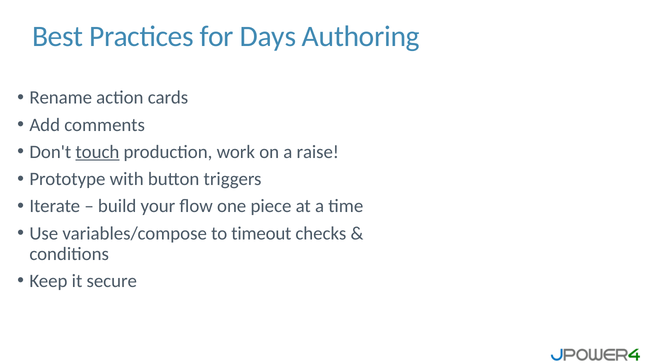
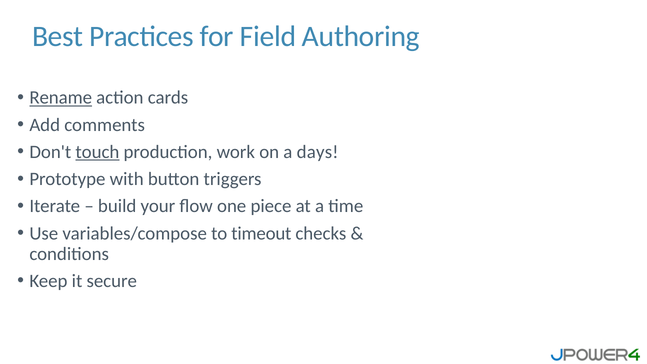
Days: Days -> Field
Rename underline: none -> present
raise: raise -> days
